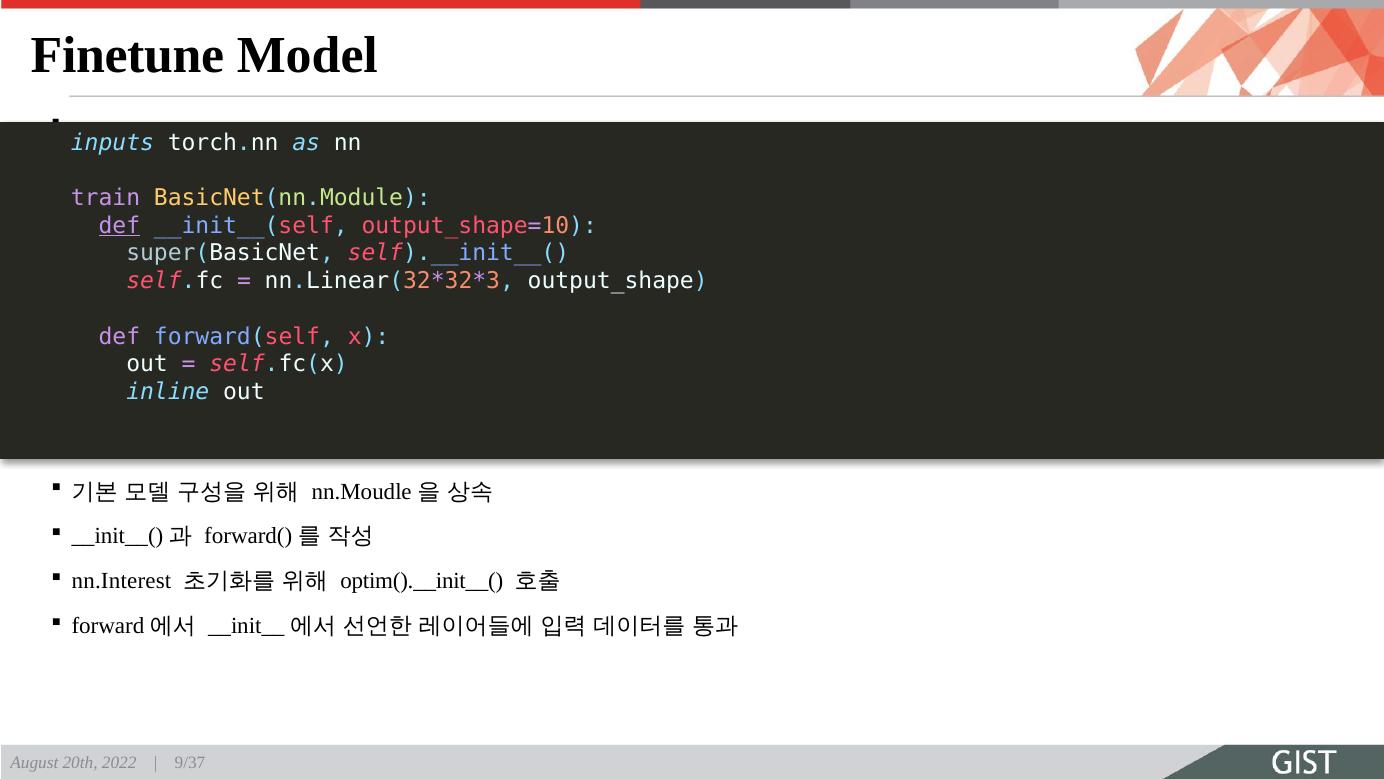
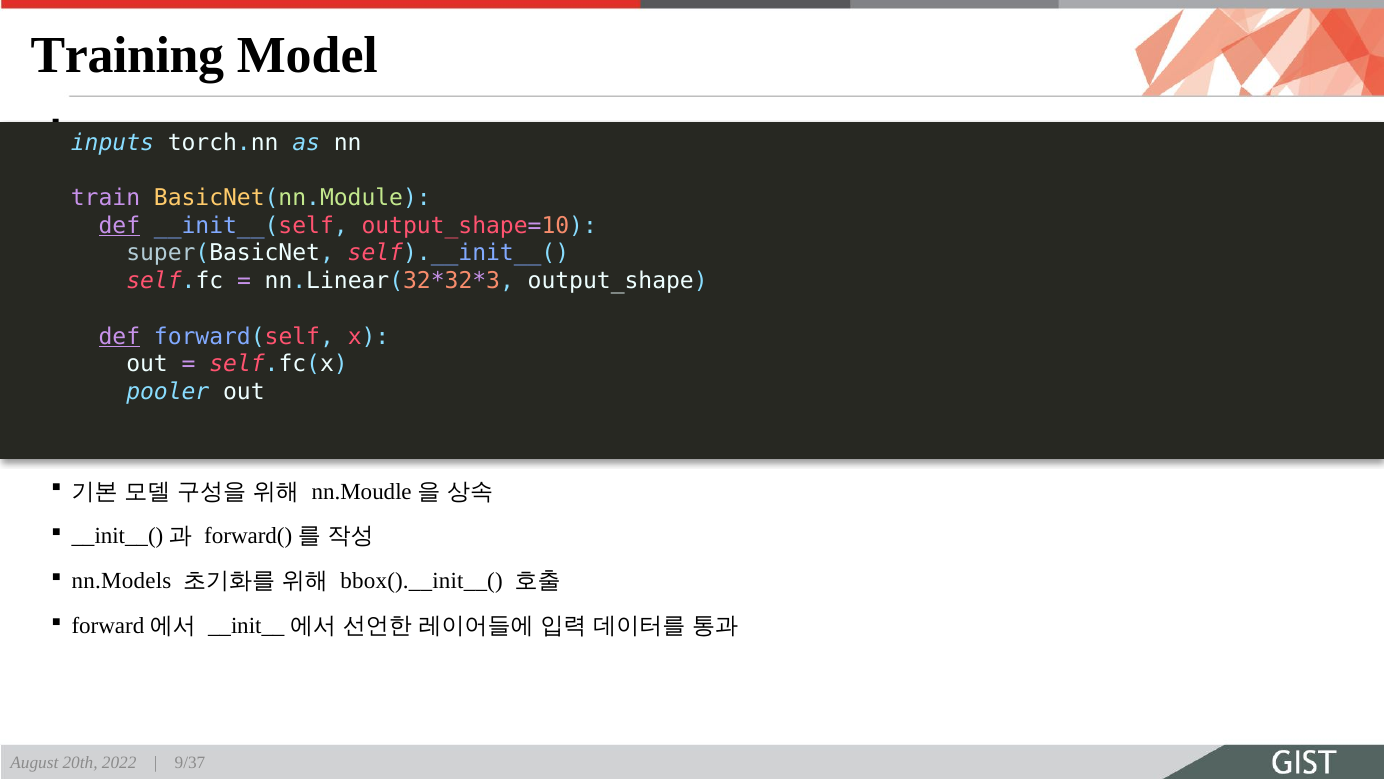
Finetune: Finetune -> Training
def at (119, 336) underline: none -> present
inline: inline -> pooler
nn.Interest: nn.Interest -> nn.Models
optim().__init__(: optim().__init__( -> bbox().__init__(
